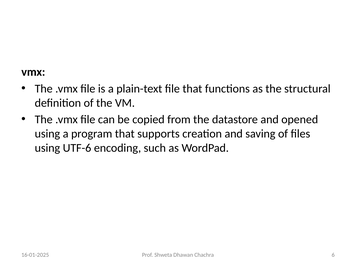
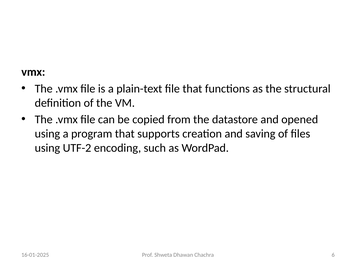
UTF-6: UTF-6 -> UTF-2
